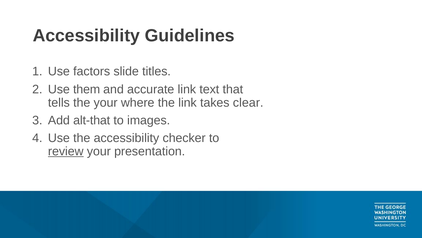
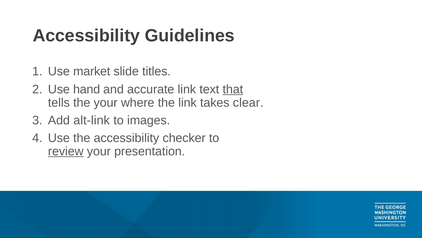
factors: factors -> market
them: them -> hand
that underline: none -> present
alt-that: alt-that -> alt-link
